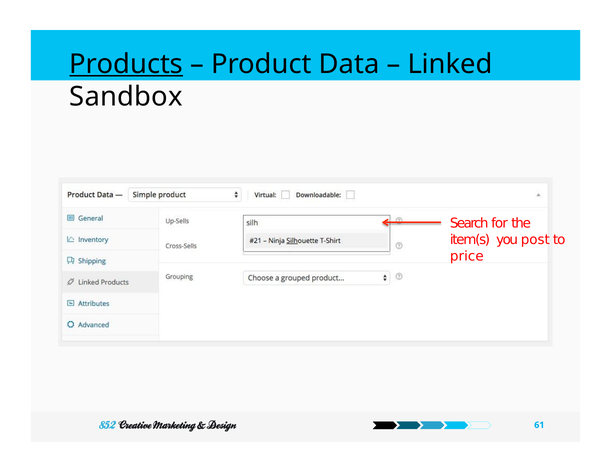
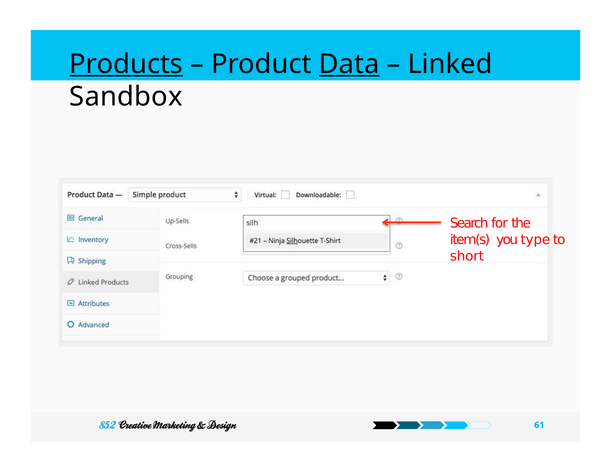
Data underline: none -> present
post: post -> type
price: price -> short
